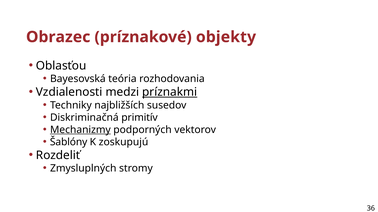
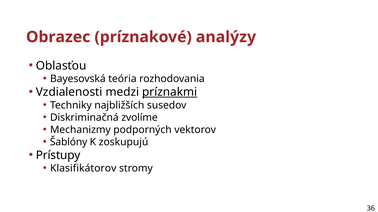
objekty: objekty -> analýzy
primitív: primitív -> zvolíme
Mechanizmy underline: present -> none
Rozdeliť: Rozdeliť -> Prístupy
Zmysluplných: Zmysluplných -> Klasifikátorov
